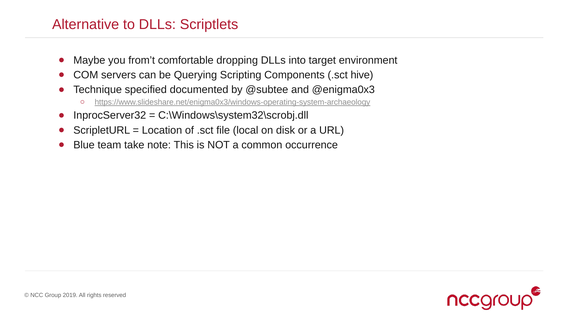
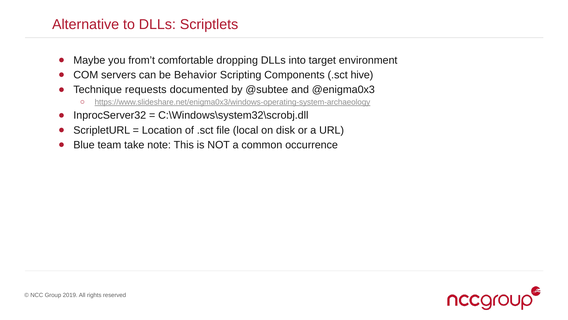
Querying: Querying -> Behavior
specified: specified -> requests
